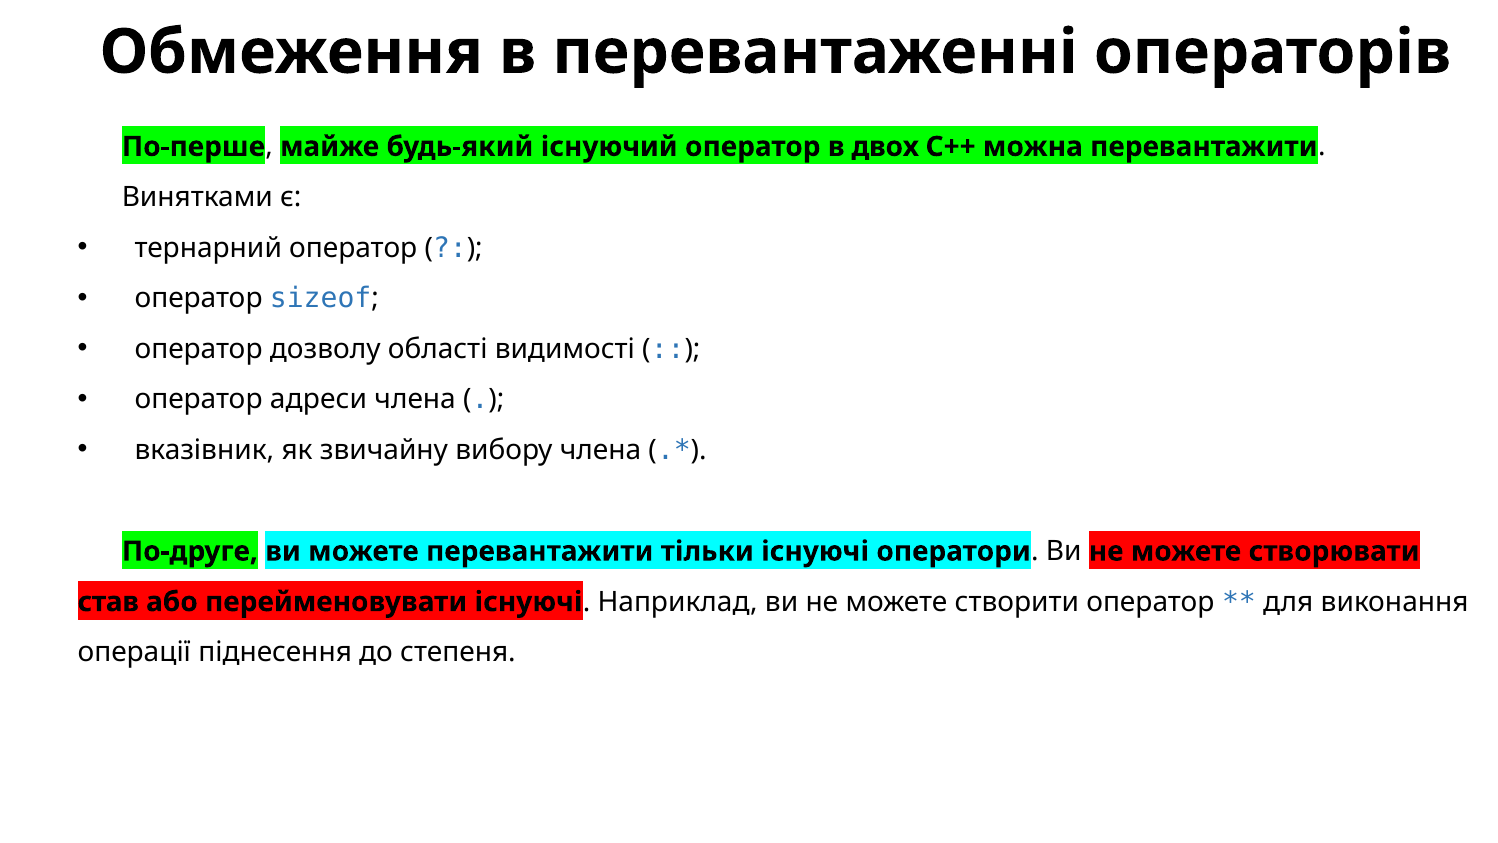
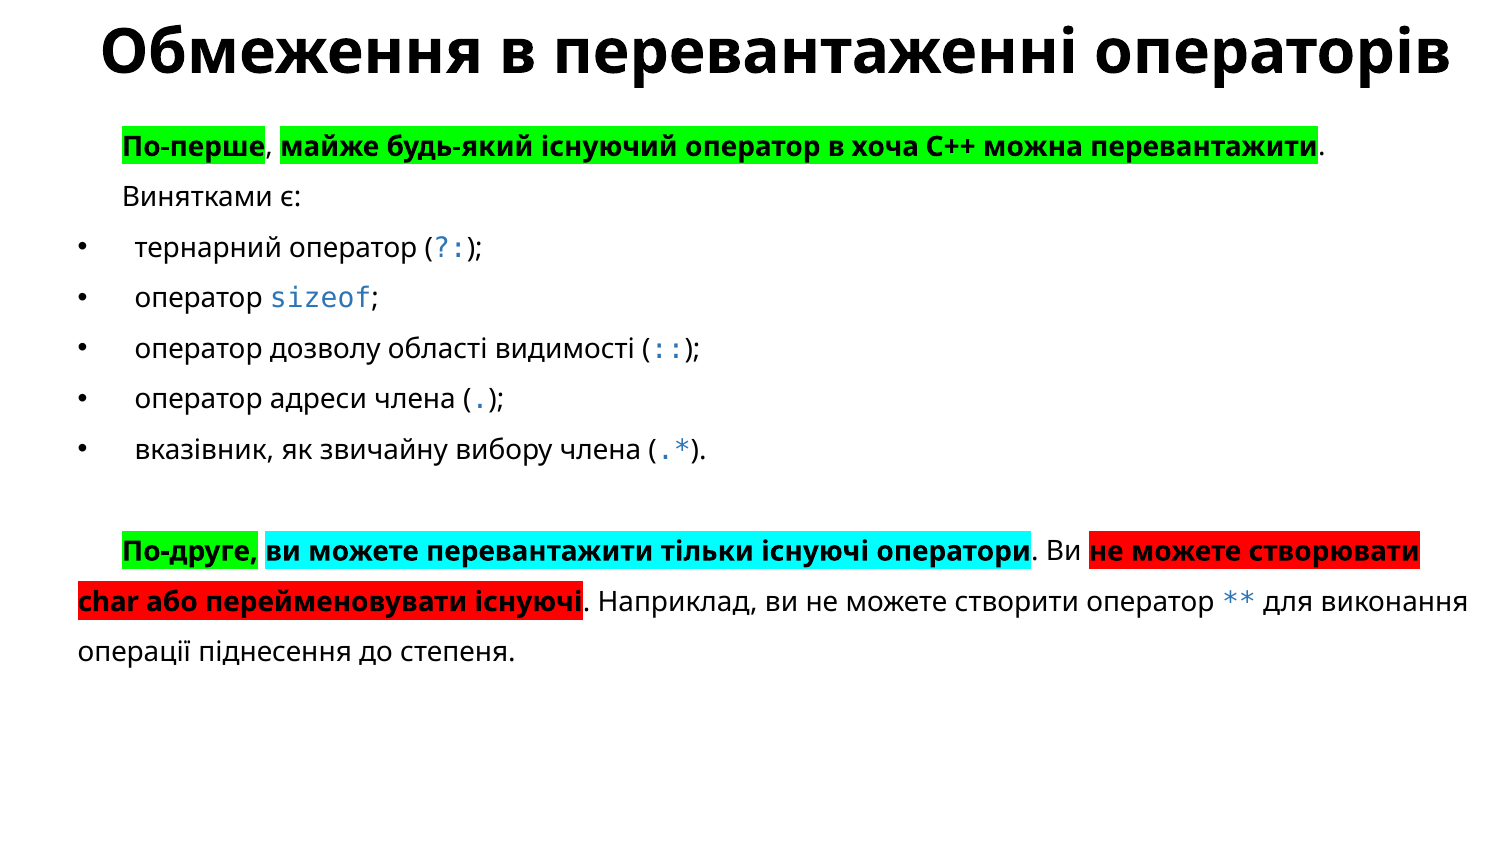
двох: двох -> хоча
став: став -> char
